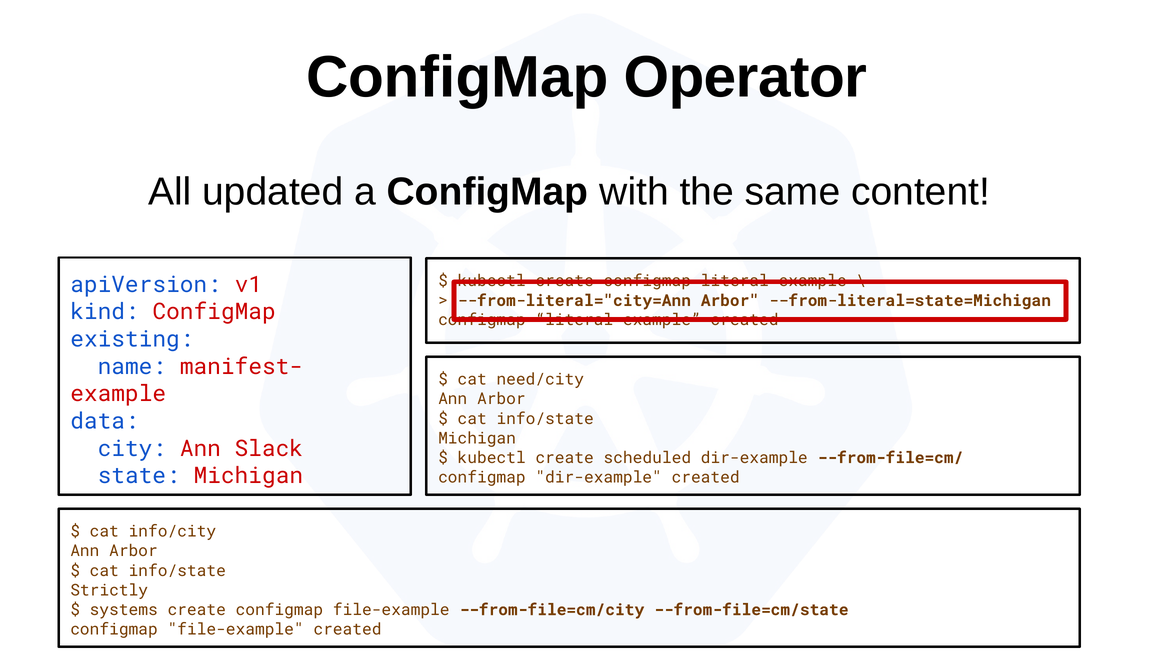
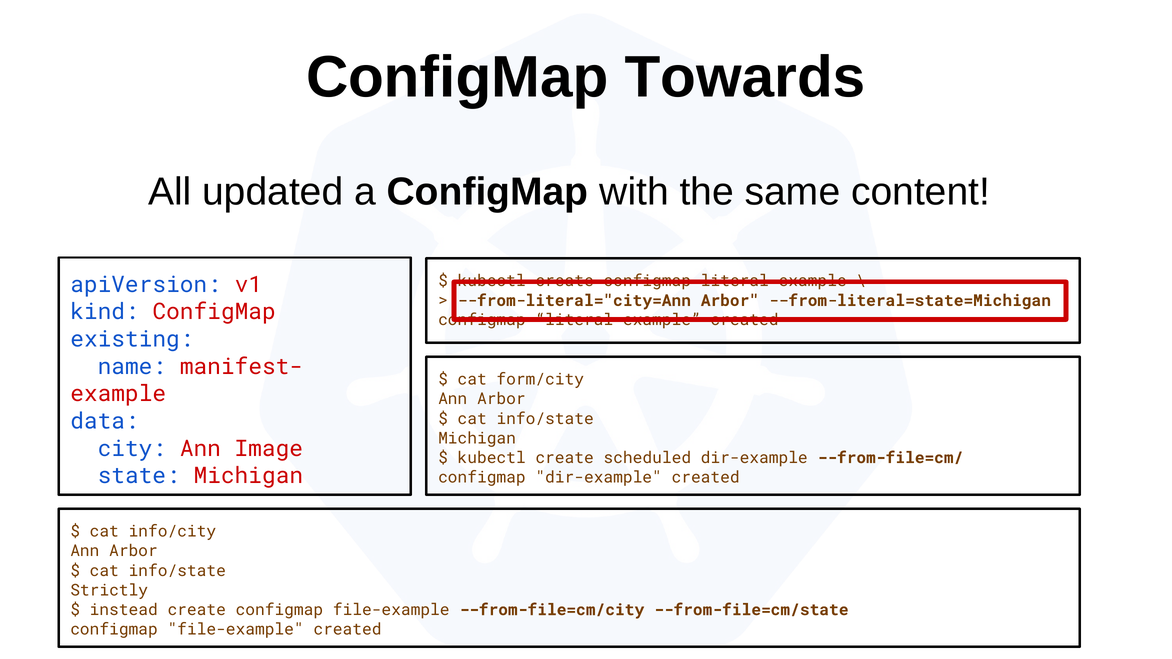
Operator: Operator -> Towards
need/city: need/city -> form/city
Slack: Slack -> Image
systems: systems -> instead
